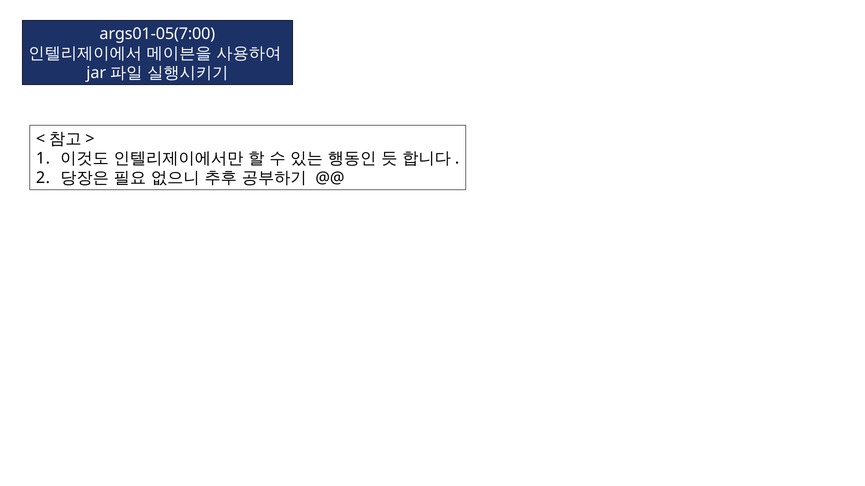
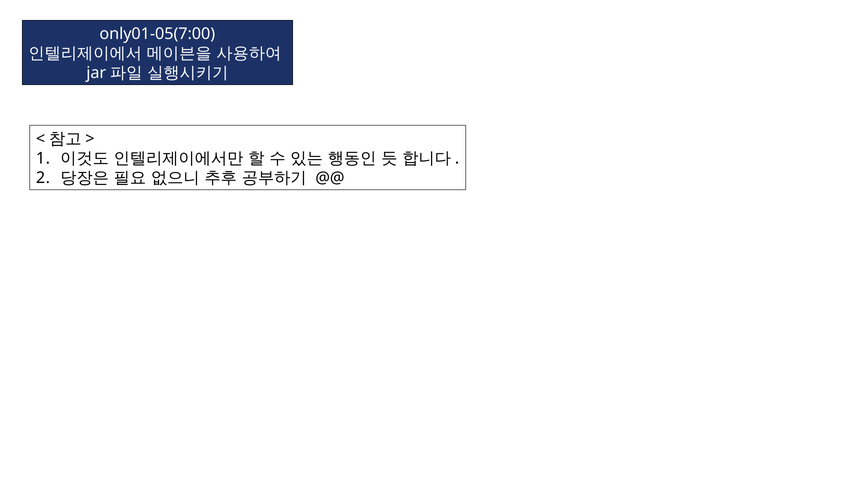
args01-05(7:00: args01-05(7:00 -> only01-05(7:00
